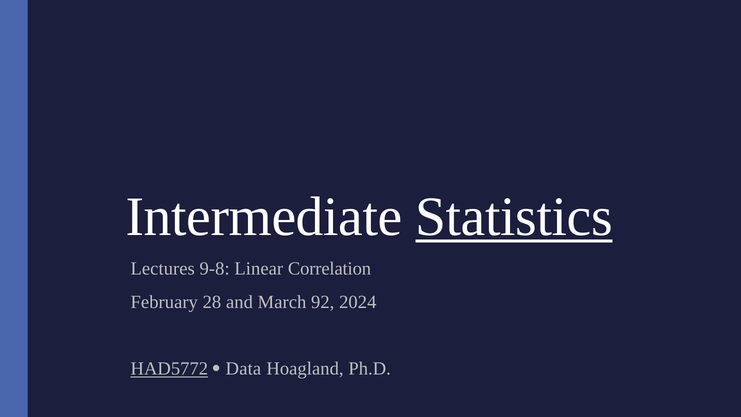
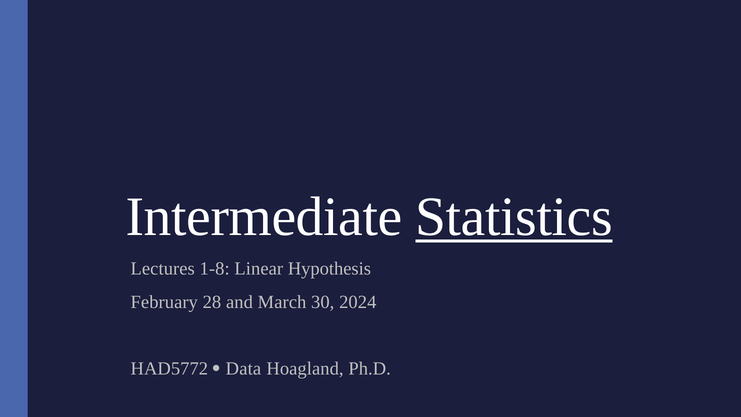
9-8: 9-8 -> 1-8
Correlation: Correlation -> Hypothesis
92: 92 -> 30
HAD5772 underline: present -> none
